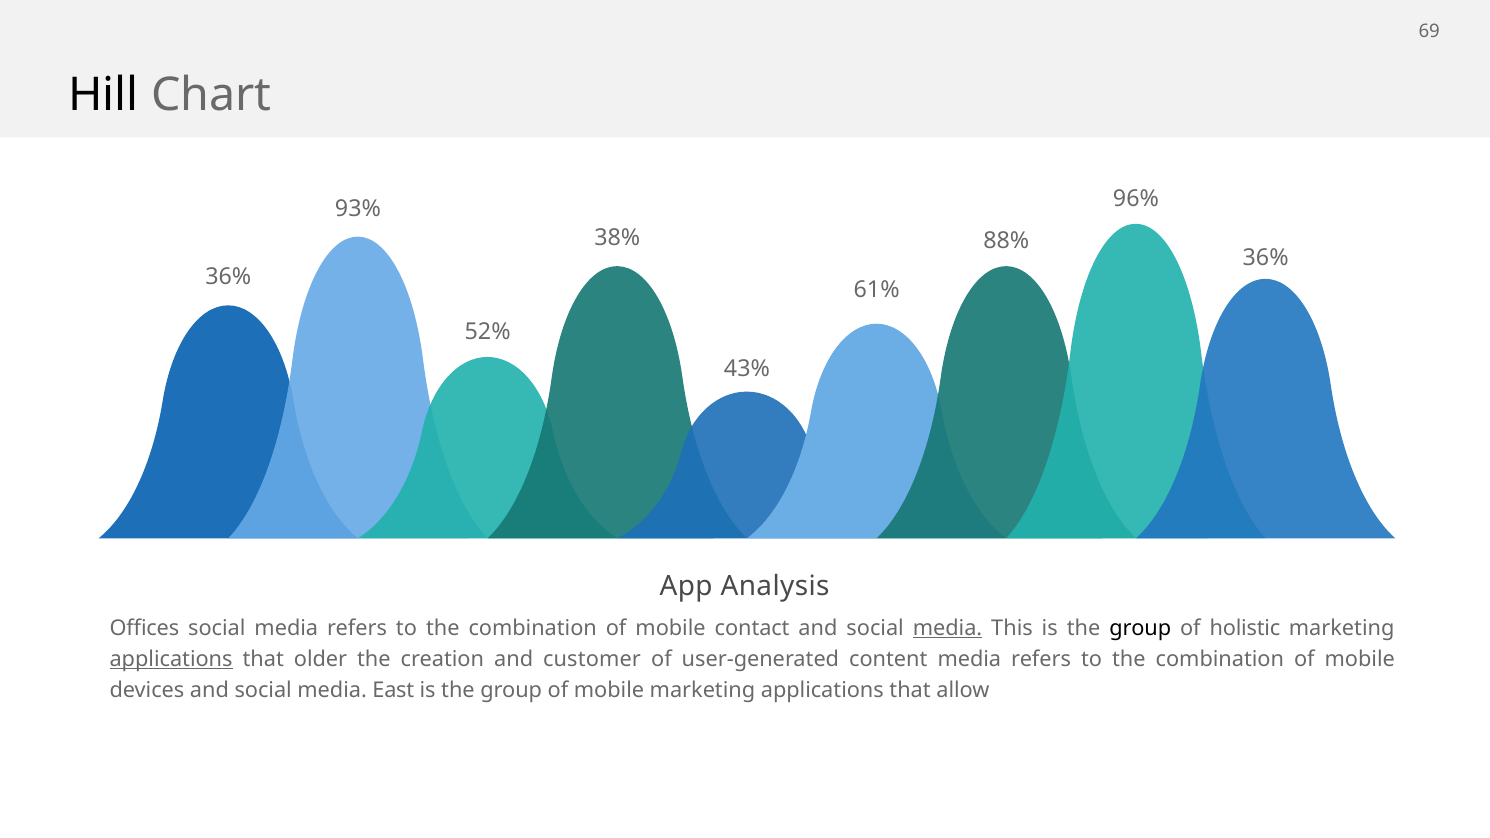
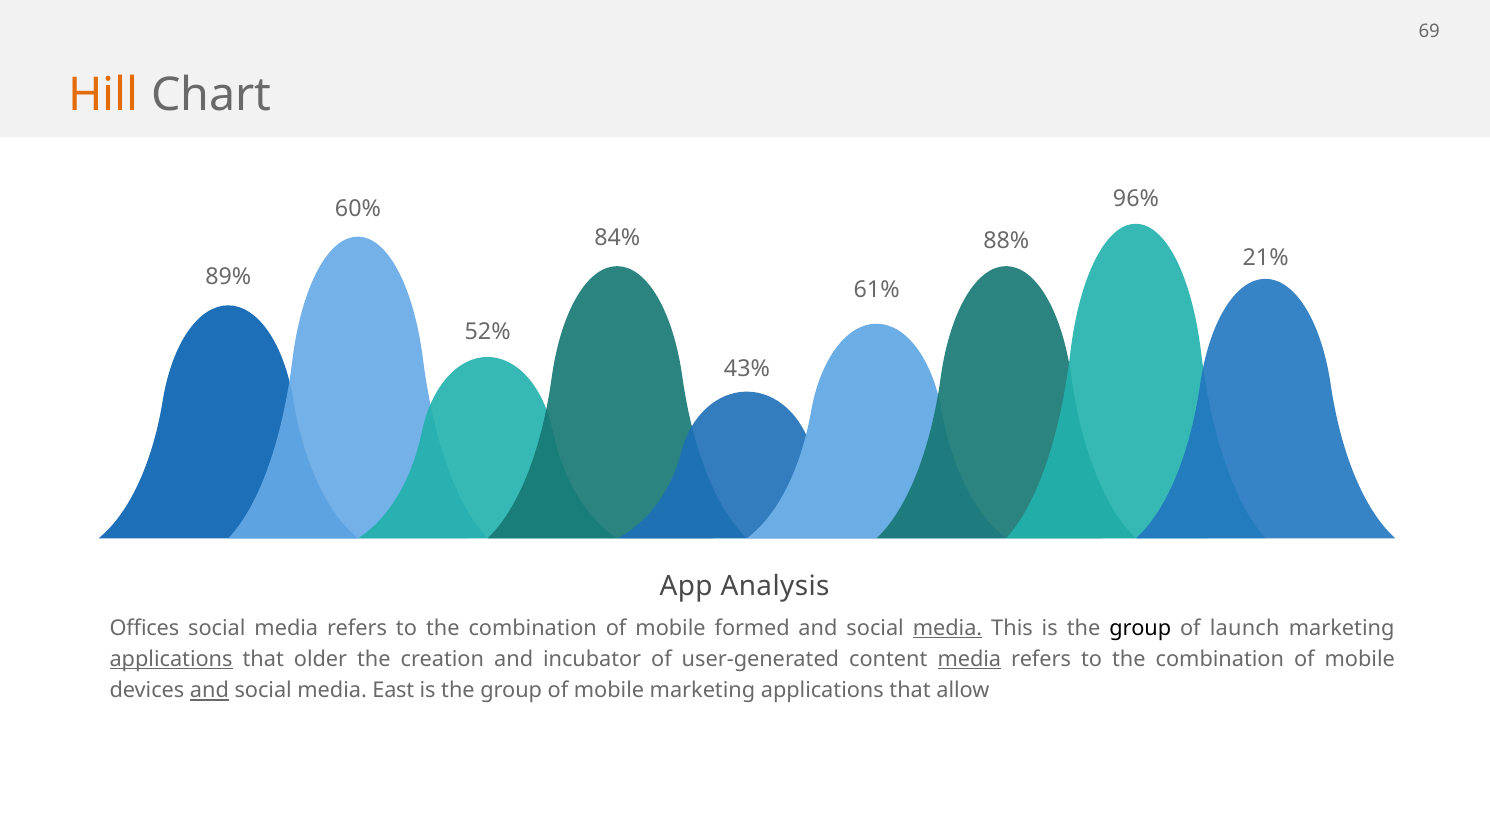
Hill colour: black -> orange
93%: 93% -> 60%
38%: 38% -> 84%
36% at (1266, 258): 36% -> 21%
36% at (228, 277): 36% -> 89%
contact: contact -> formed
holistic: holistic -> launch
customer: customer -> incubator
media at (969, 660) underline: none -> present
and at (209, 691) underline: none -> present
